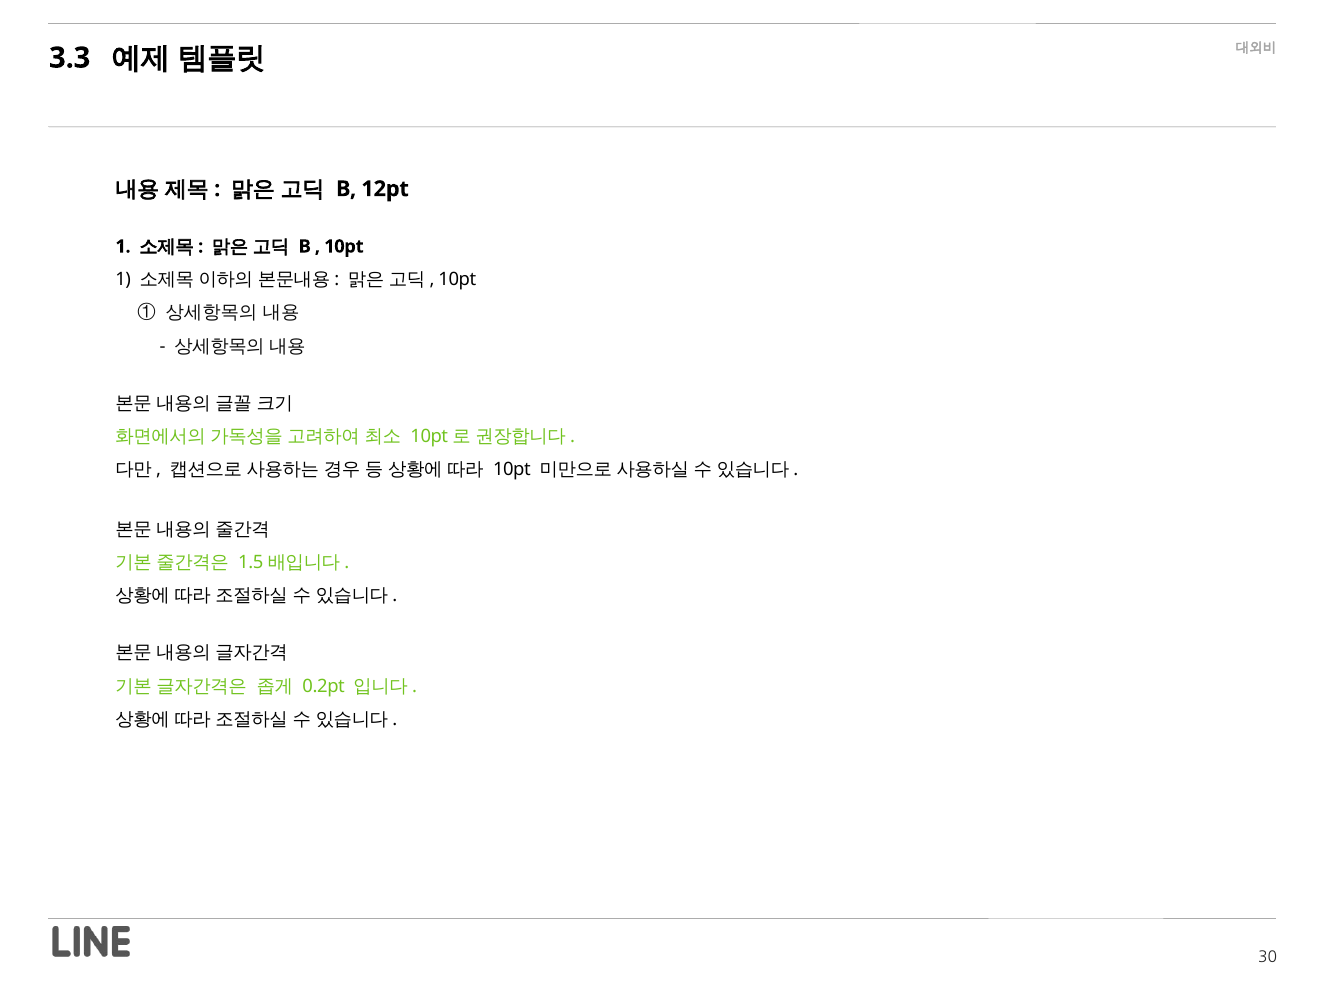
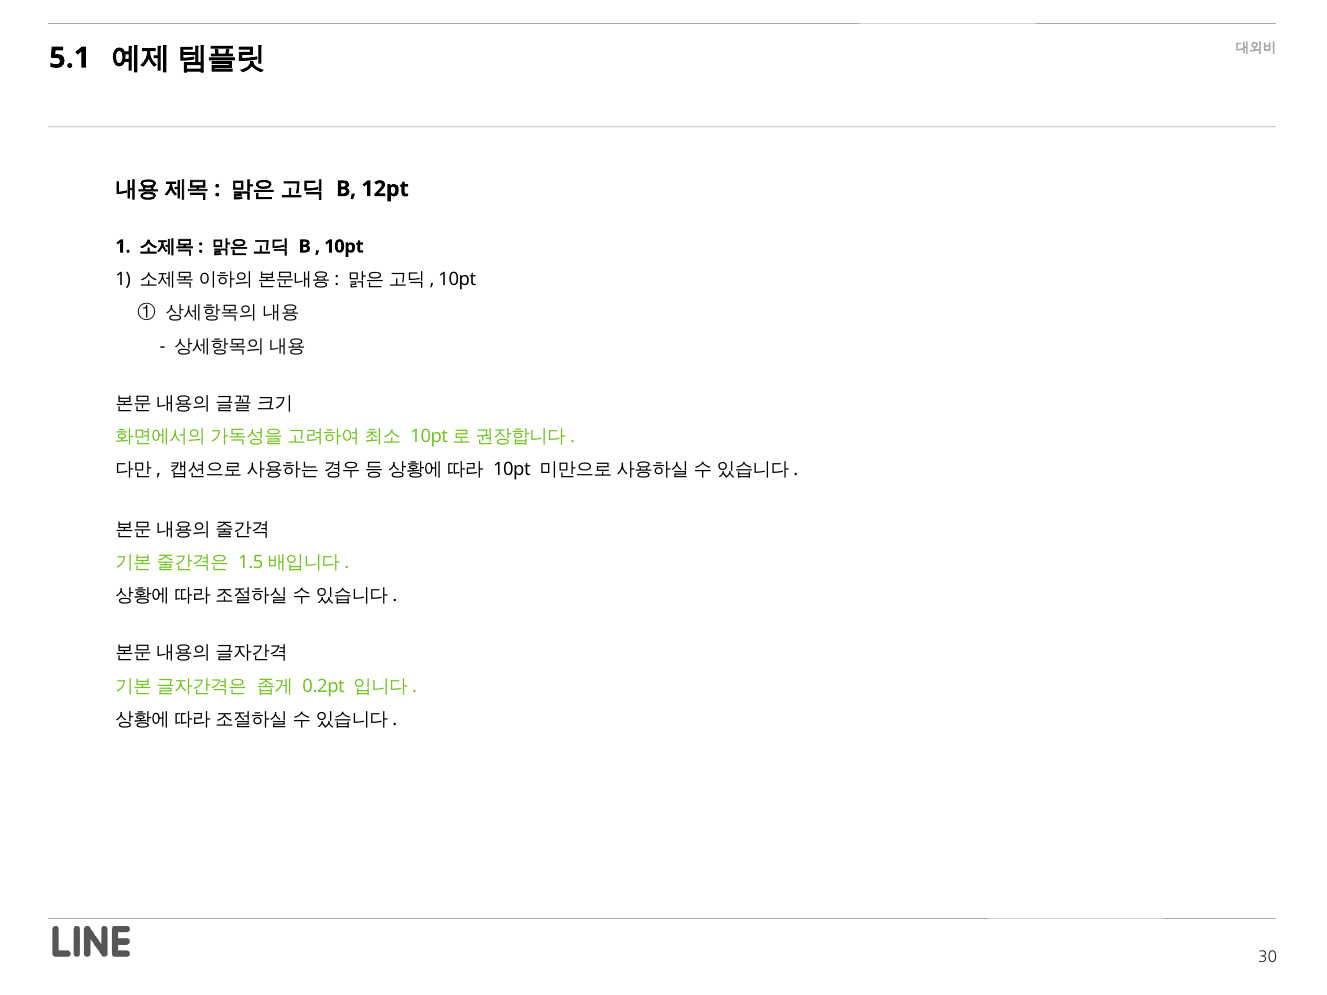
3.3: 3.3 -> 5.1
